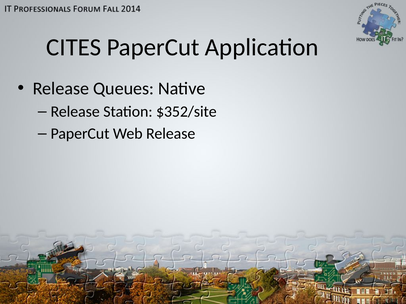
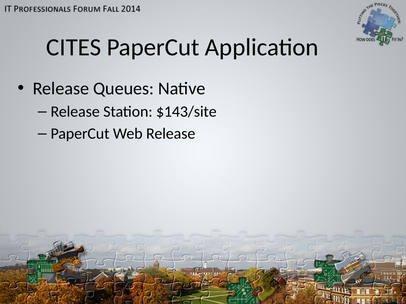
$352/site: $352/site -> $143/site
